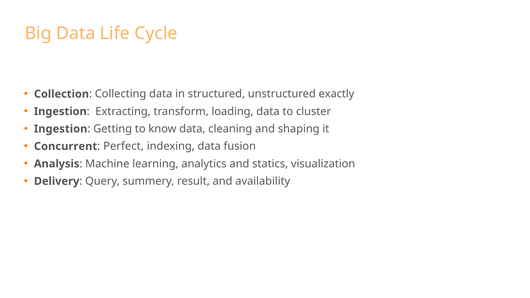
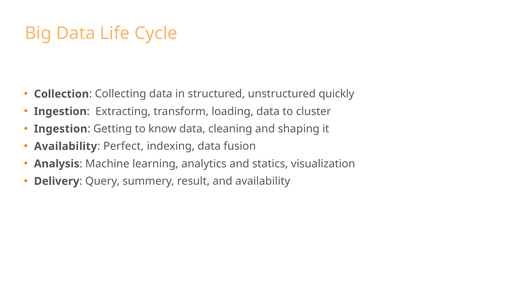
exactly: exactly -> quickly
Concurrent at (66, 146): Concurrent -> Availability
